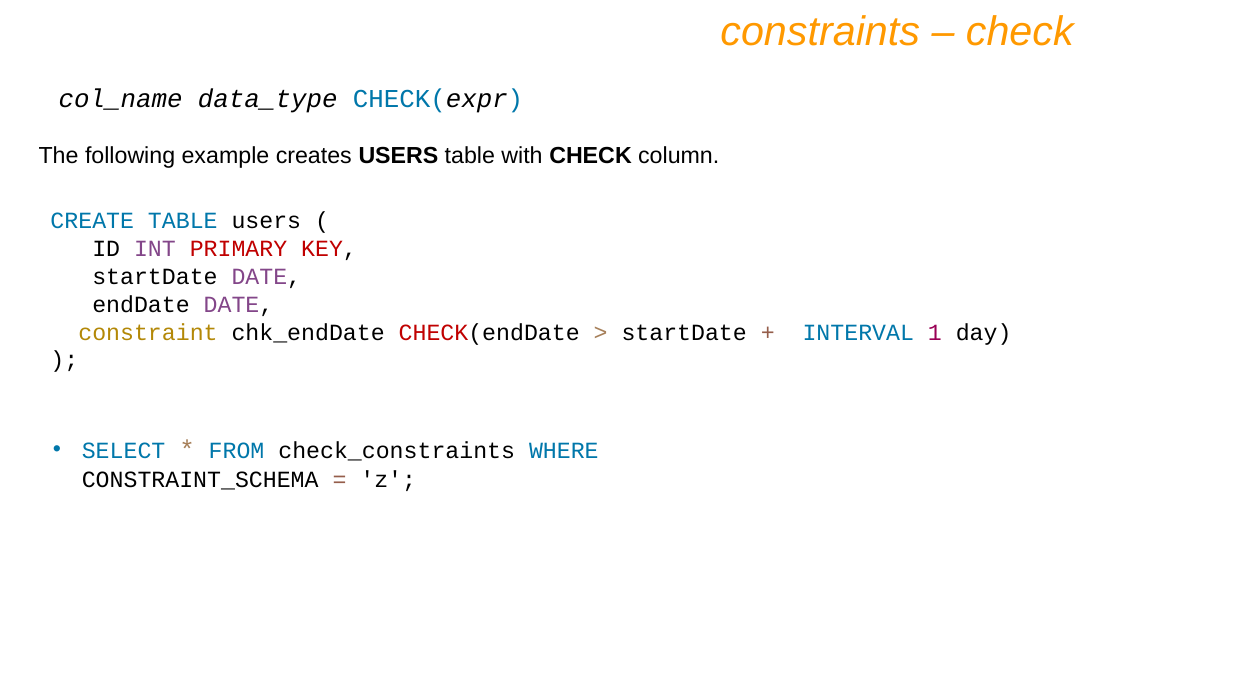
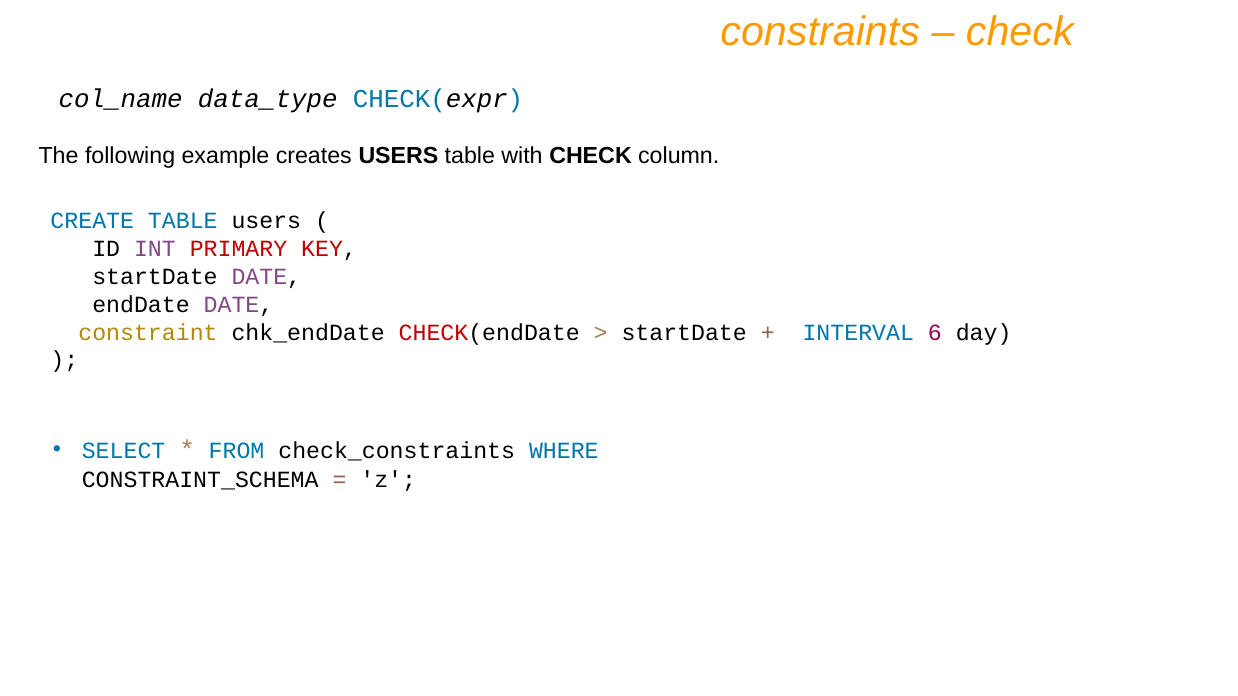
1: 1 -> 6
